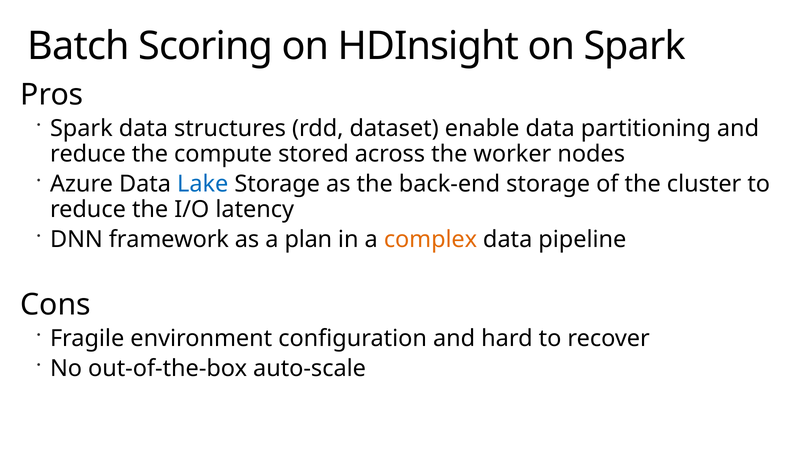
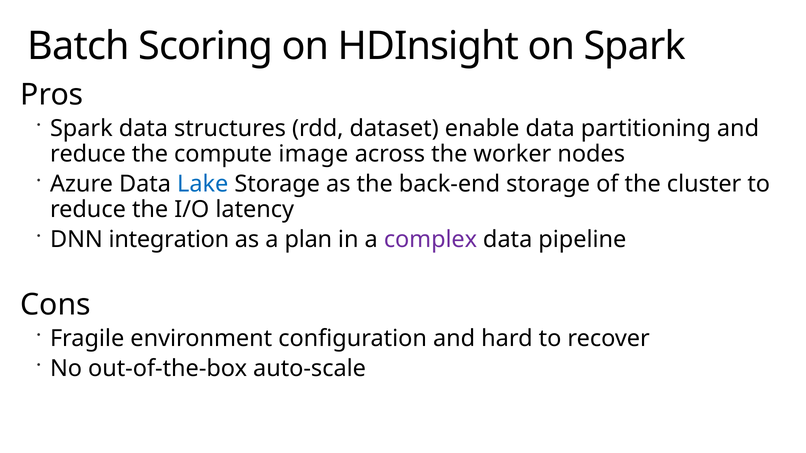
stored: stored -> image
framework: framework -> integration
complex colour: orange -> purple
